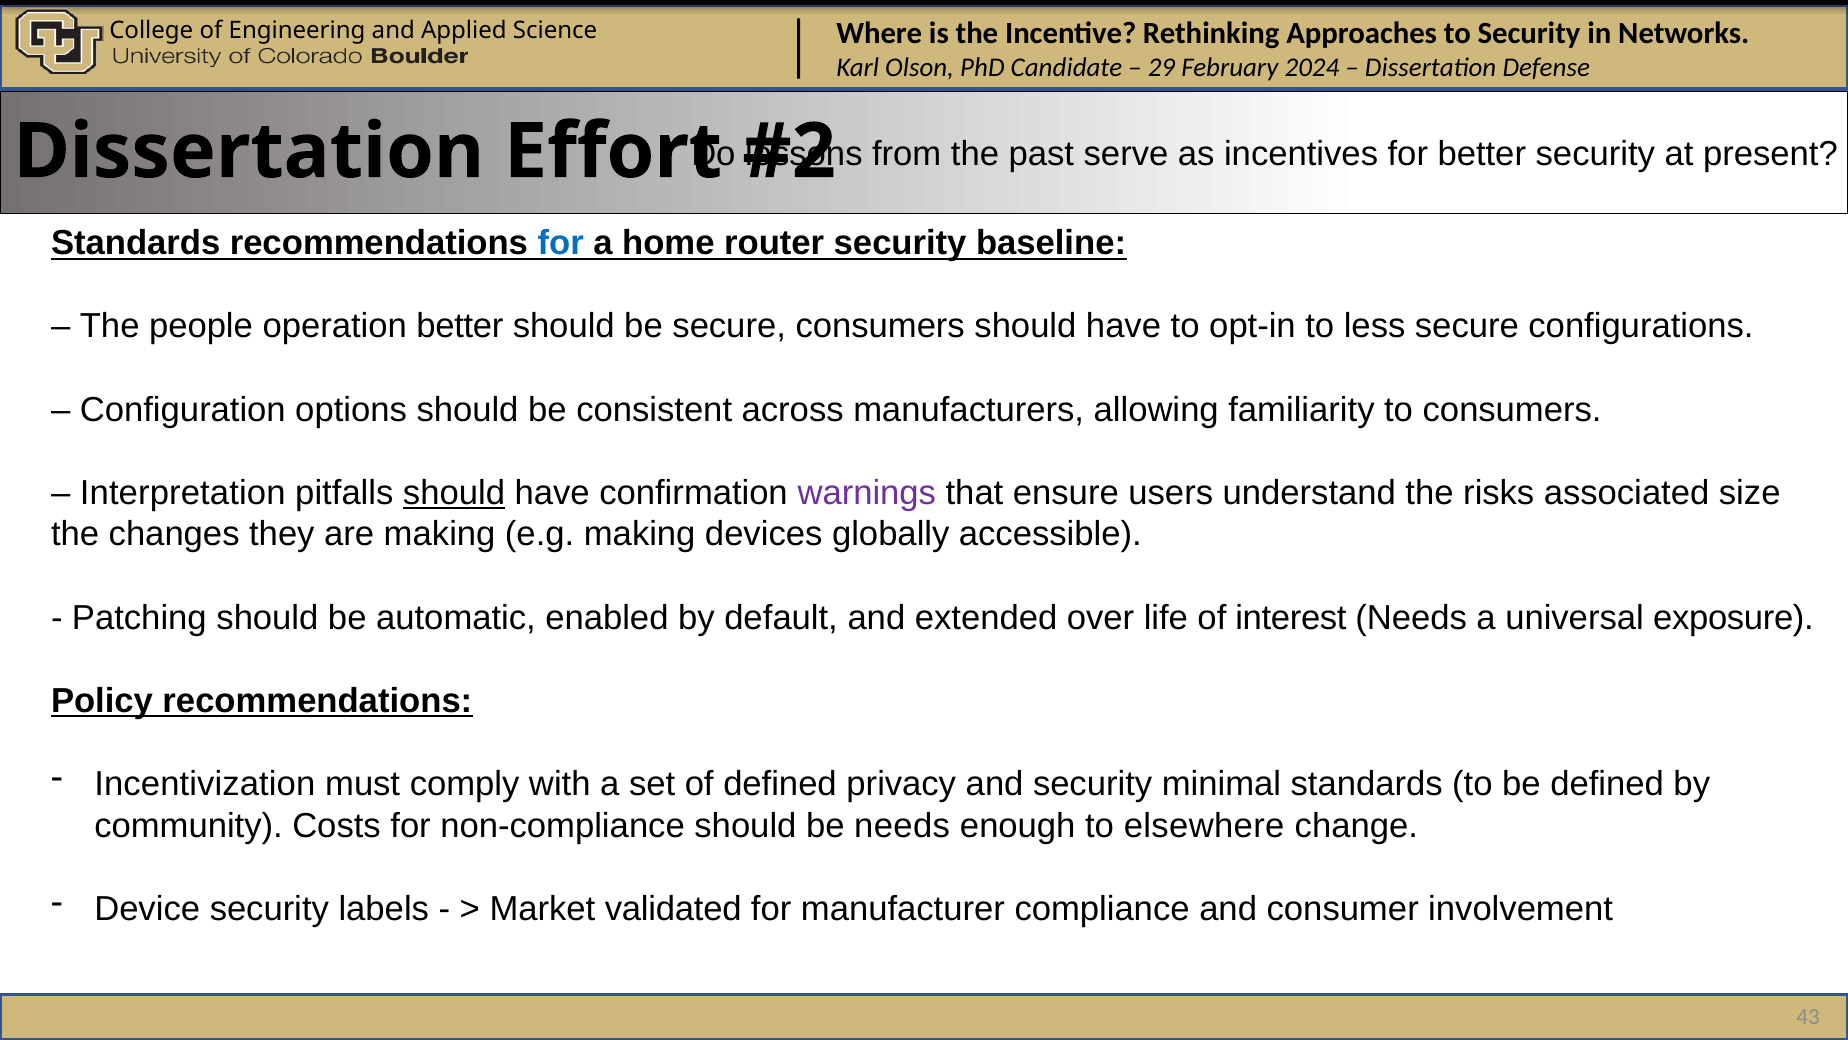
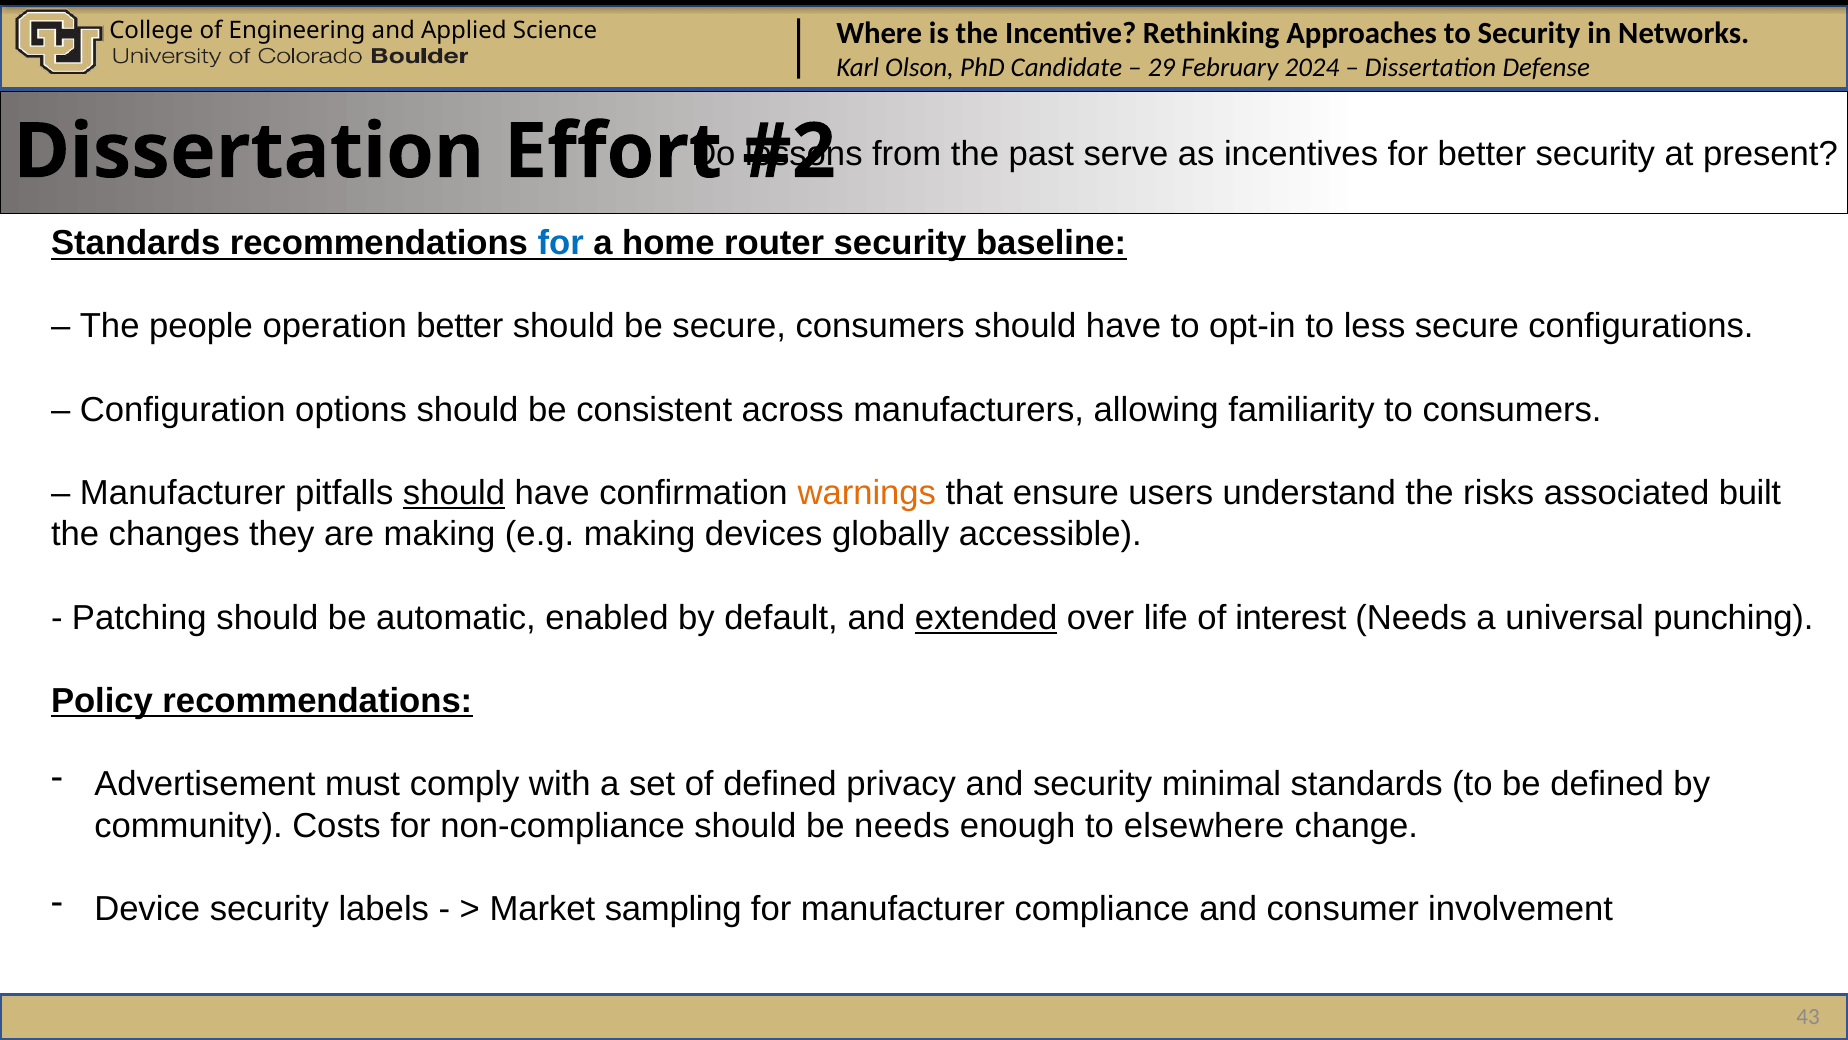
Interpretation at (183, 493): Interpretation -> Manufacturer
warnings colour: purple -> orange
size: size -> built
extended underline: none -> present
exposure: exposure -> punching
Incentivization: Incentivization -> Advertisement
validated: validated -> sampling
